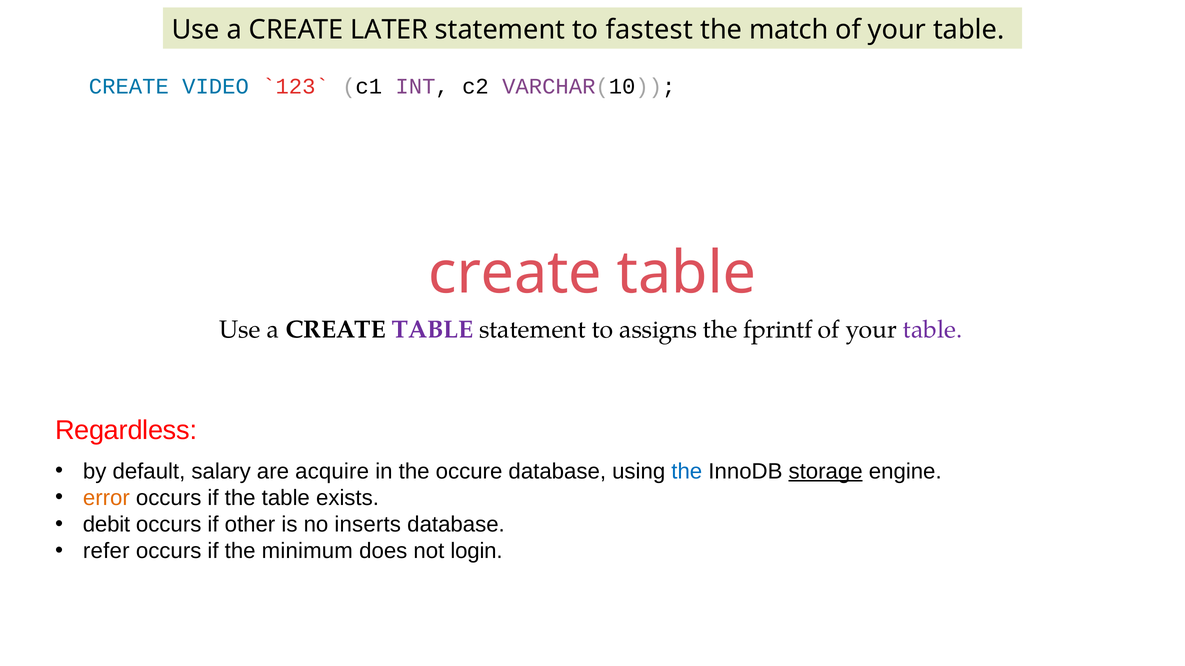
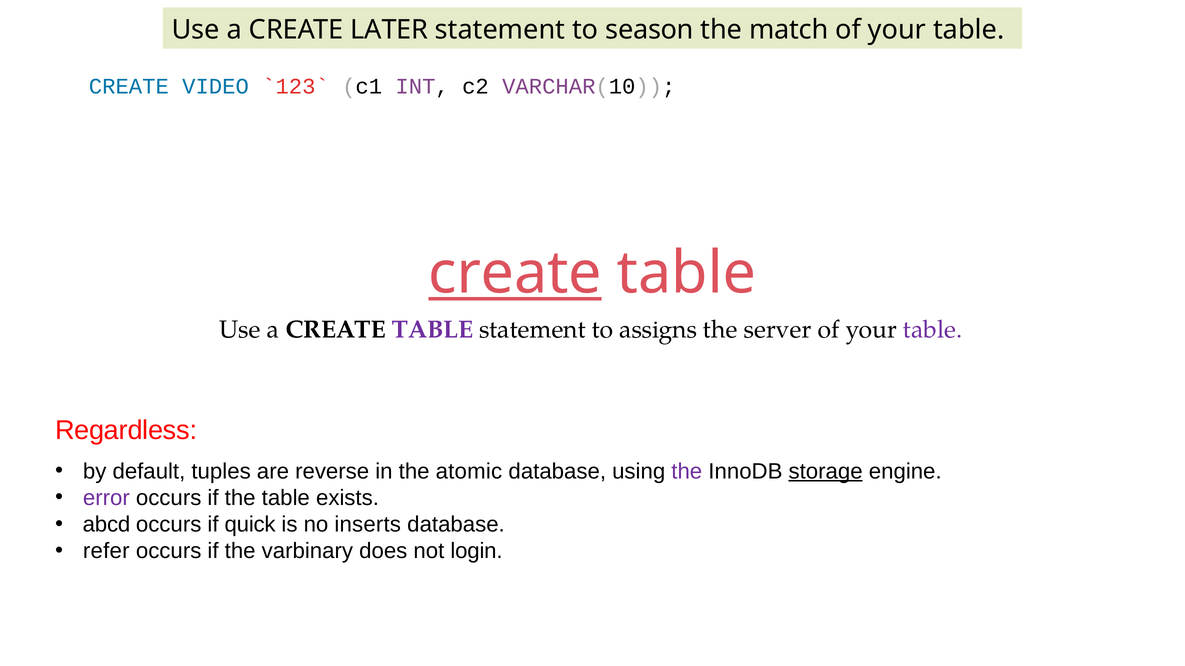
fastest: fastest -> season
create at (515, 274) underline: none -> present
fprintf: fprintf -> server
salary: salary -> tuples
acquire: acquire -> reverse
occure: occure -> atomic
the at (687, 472) colour: blue -> purple
error colour: orange -> purple
debit: debit -> abcd
other: other -> quick
minimum: minimum -> varbinary
